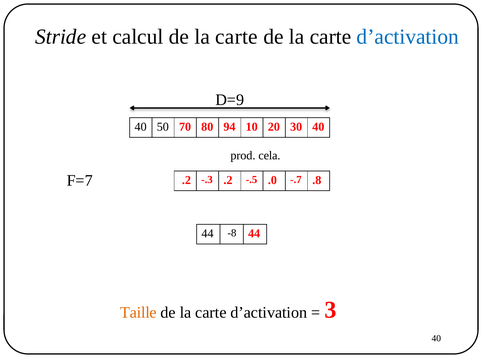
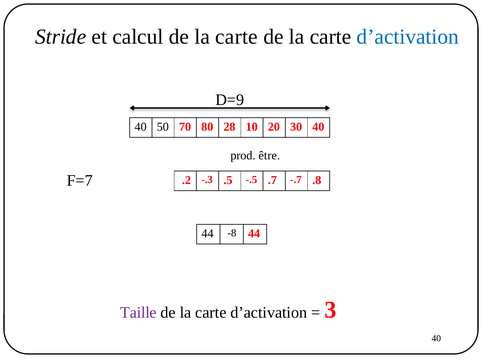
94: 94 -> 28
cela: cela -> être
-.3 .2: .2 -> .5
.0: .0 -> .7
Taille colour: orange -> purple
